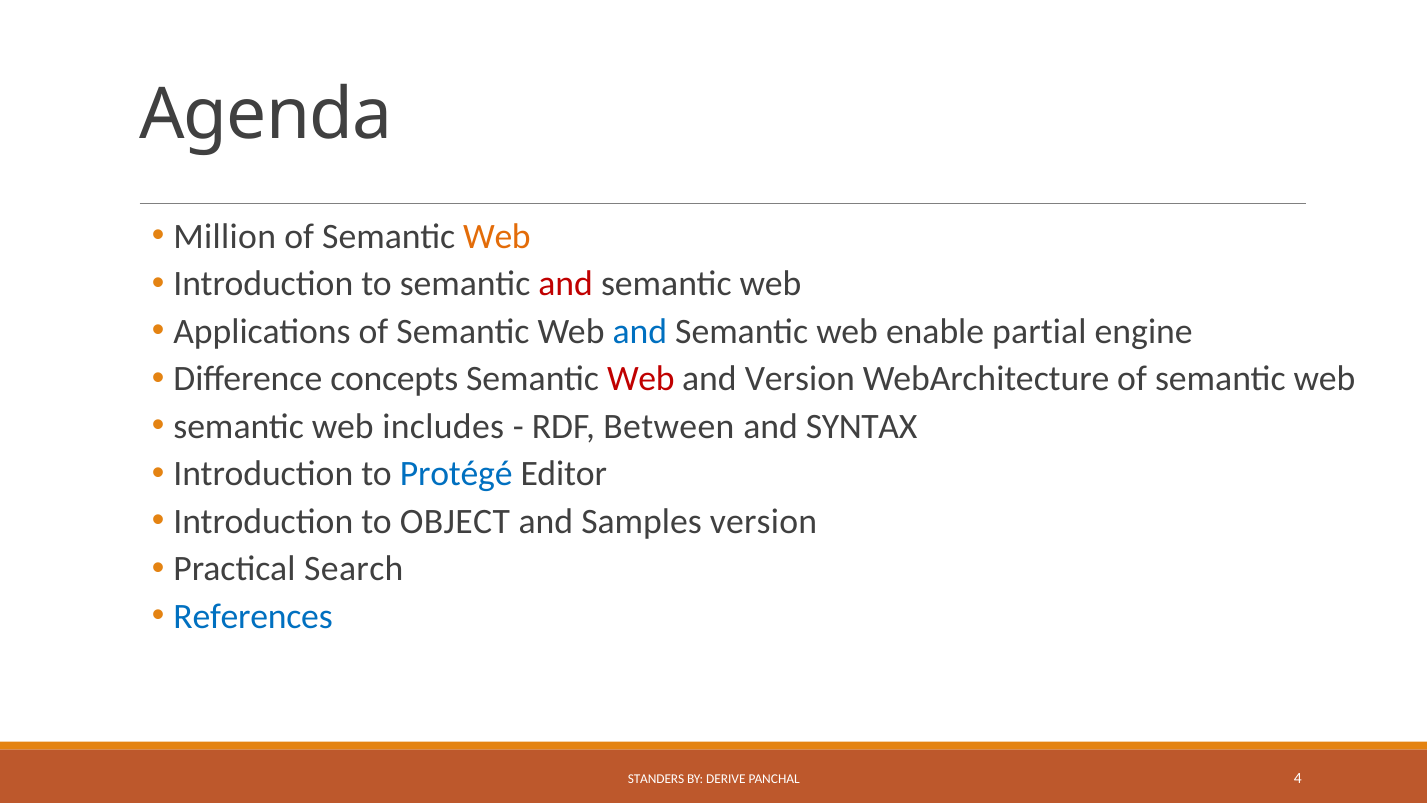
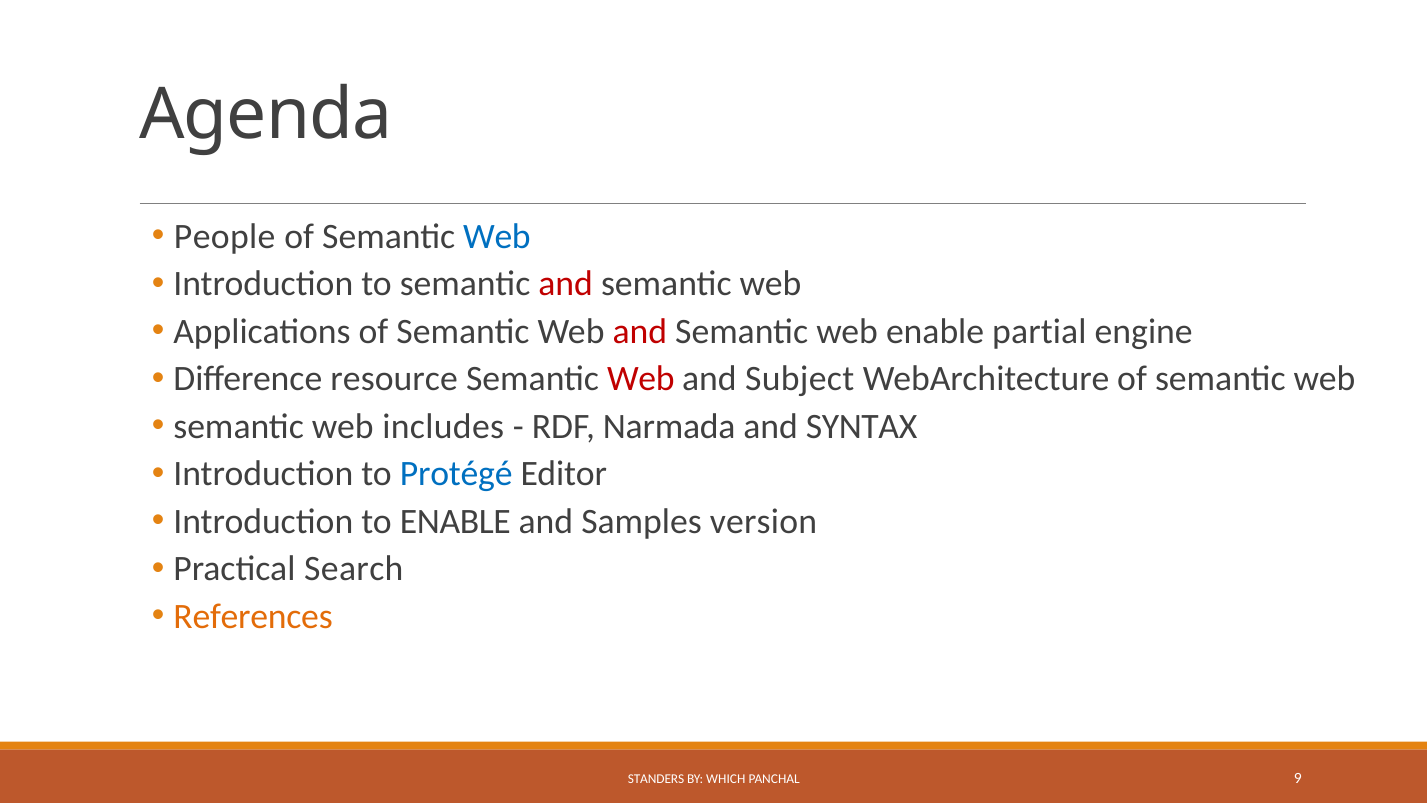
Million: Million -> People
Web at (497, 236) colour: orange -> blue
and at (640, 331) colour: blue -> red
concepts: concepts -> resource
and Version: Version -> Subject
Between: Between -> Narmada
to OBJECT: OBJECT -> ENABLE
References colour: blue -> orange
DERIVE: DERIVE -> WHICH
4: 4 -> 9
